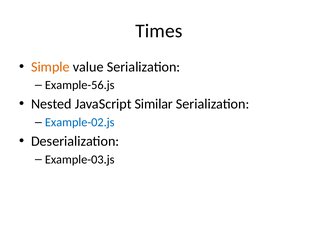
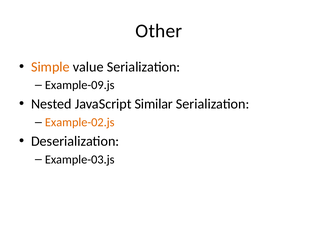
Times: Times -> Other
Example-56.js: Example-56.js -> Example-09.js
Example-02.js colour: blue -> orange
